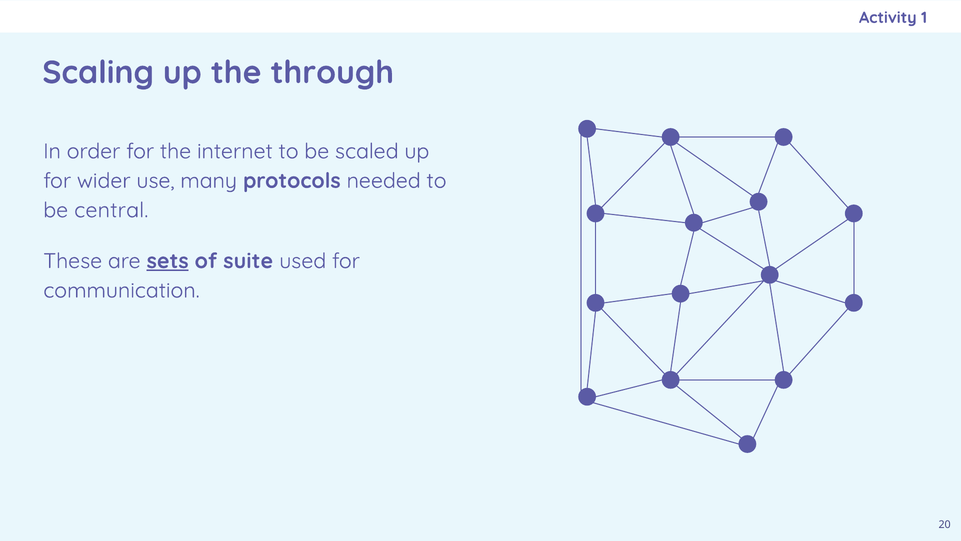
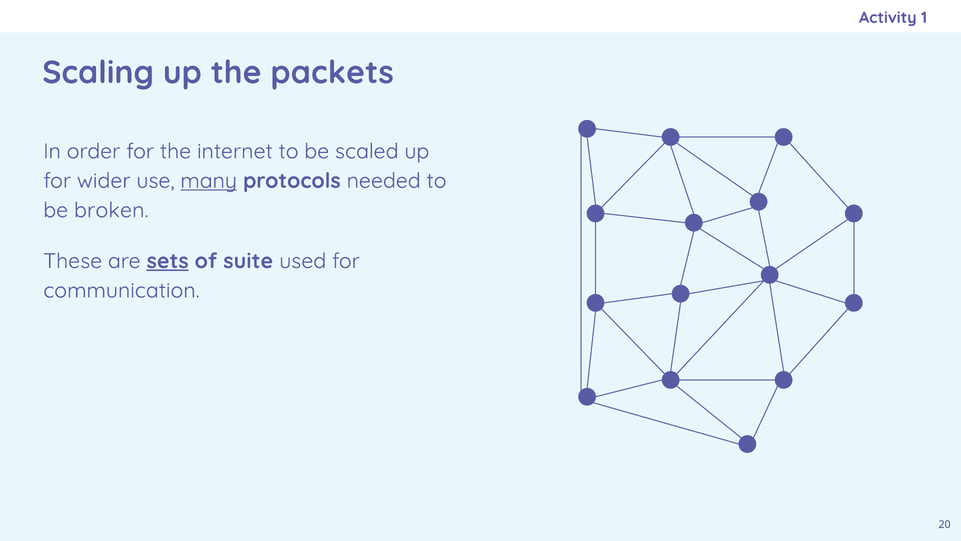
through: through -> packets
many underline: none -> present
central: central -> broken
